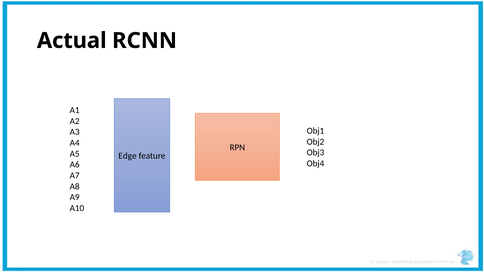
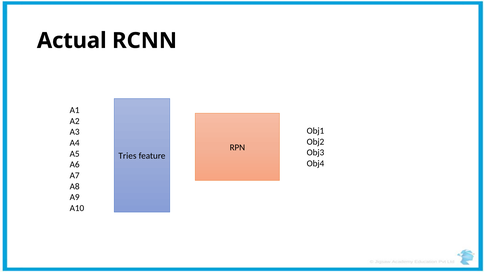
Edge: Edge -> Tries
